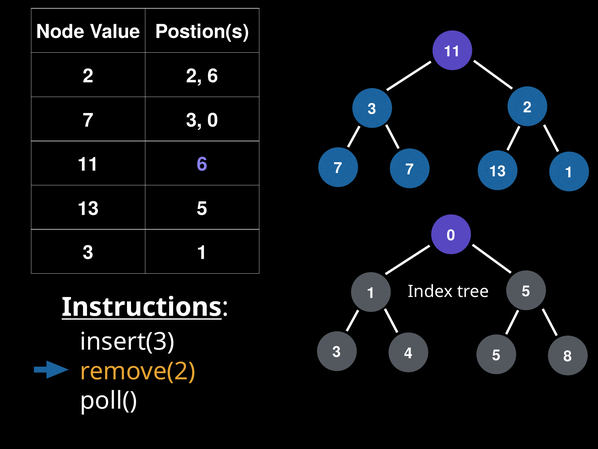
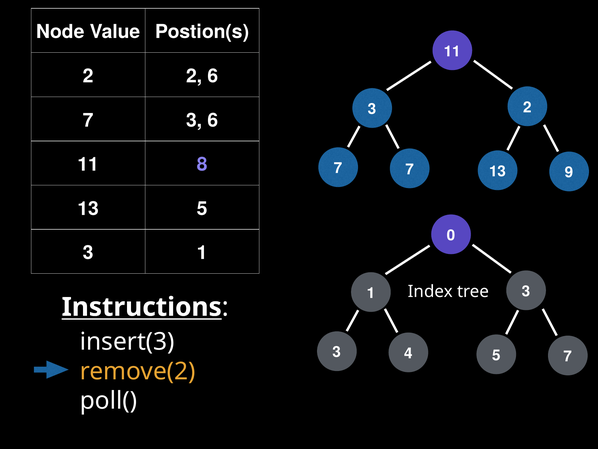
3 0: 0 -> 6
11 6: 6 -> 8
7 1: 1 -> 9
1 5: 5 -> 3
3 8: 8 -> 7
